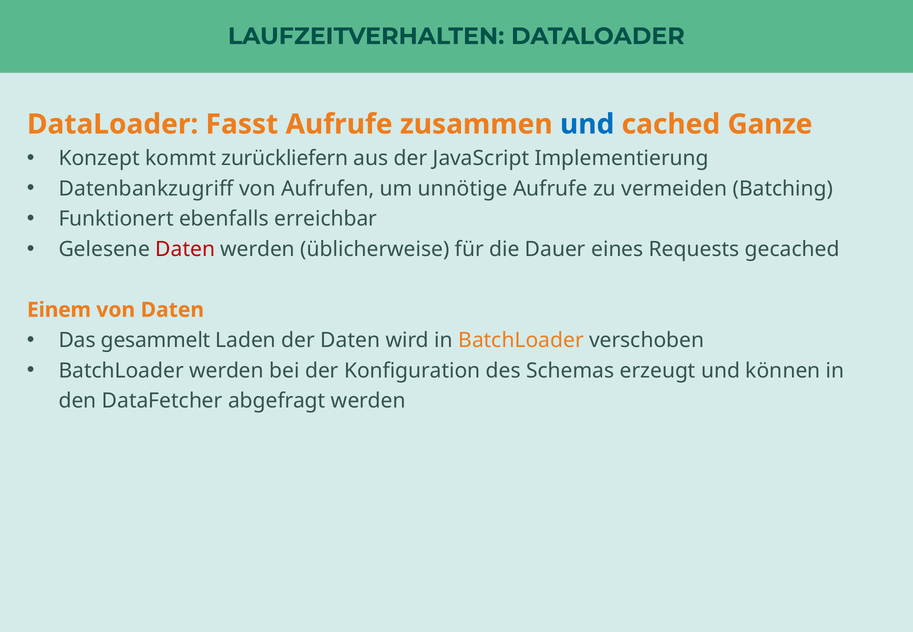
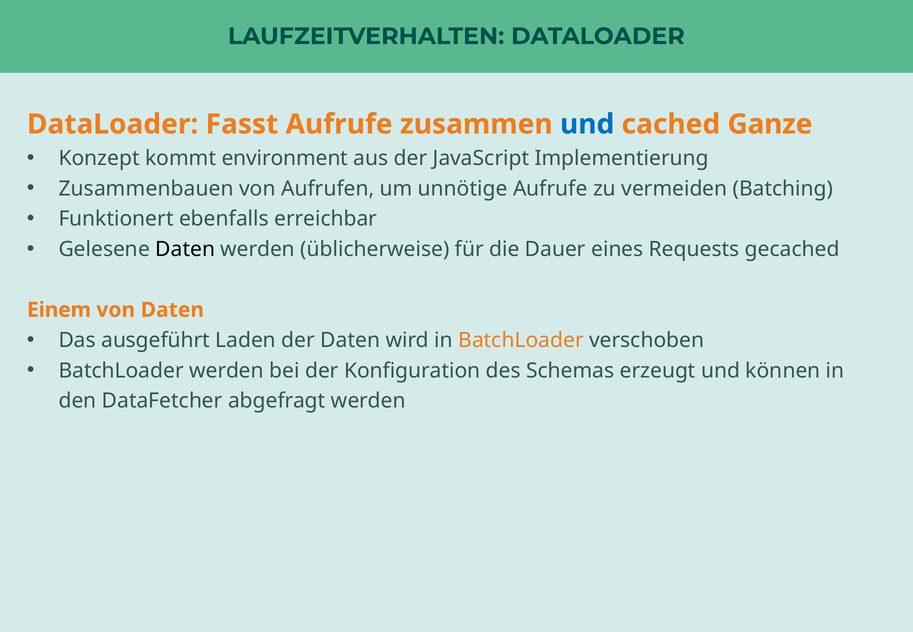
zurückliefern: zurückliefern -> environment
Datenbankzugriff: Datenbankzugriff -> Zusammenbauen
Daten at (185, 249) colour: red -> black
gesammelt: gesammelt -> ausgeführt
